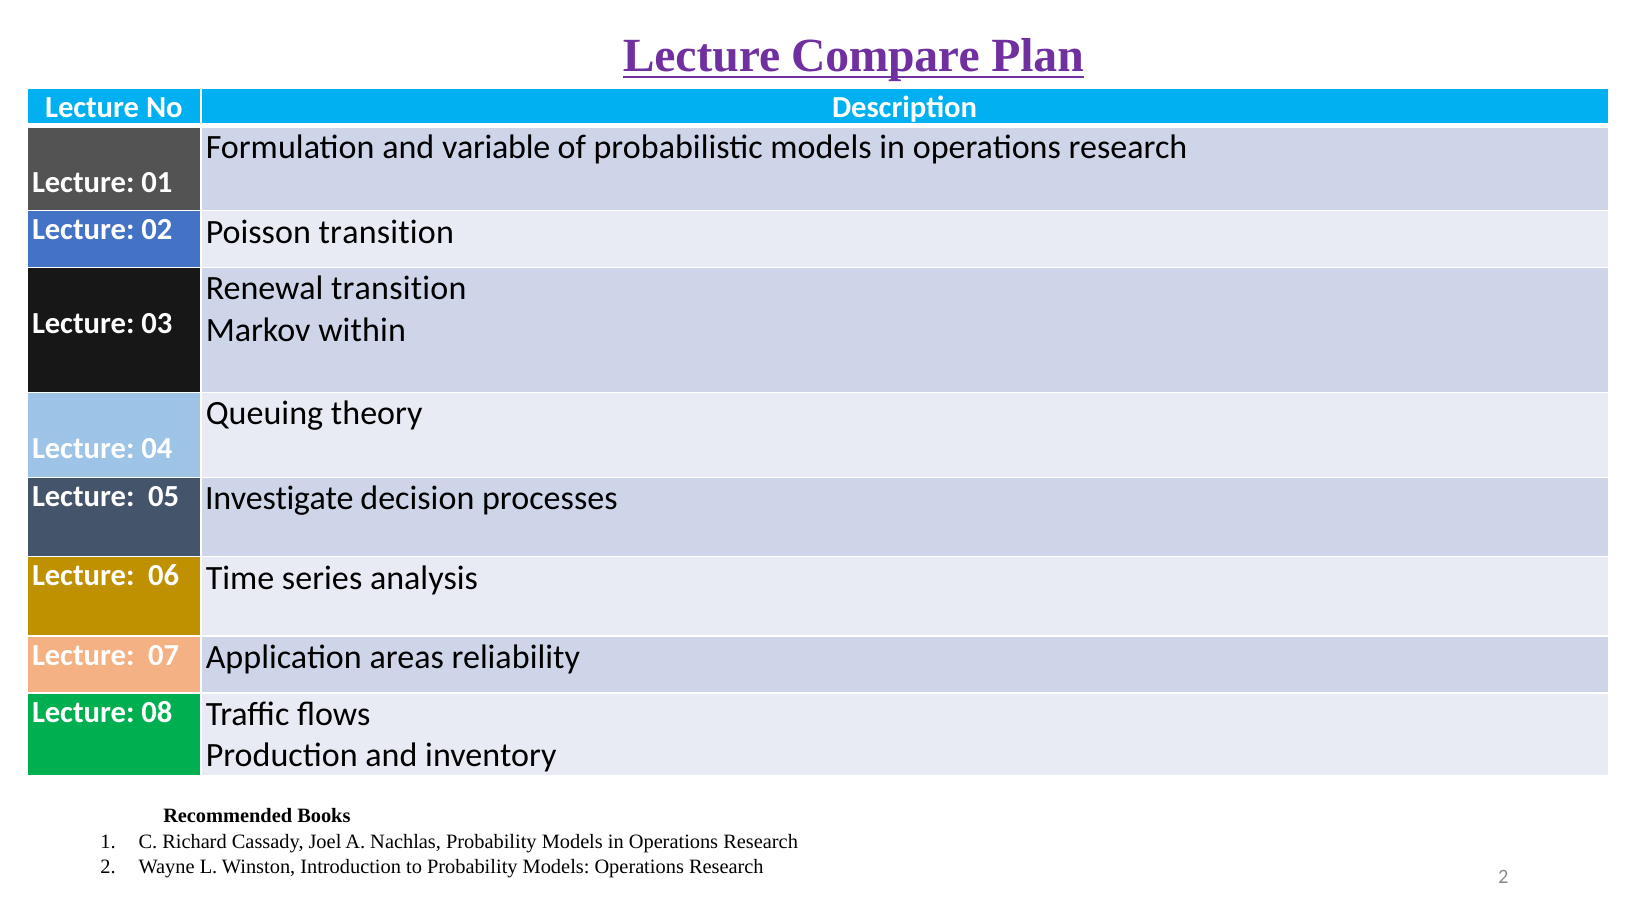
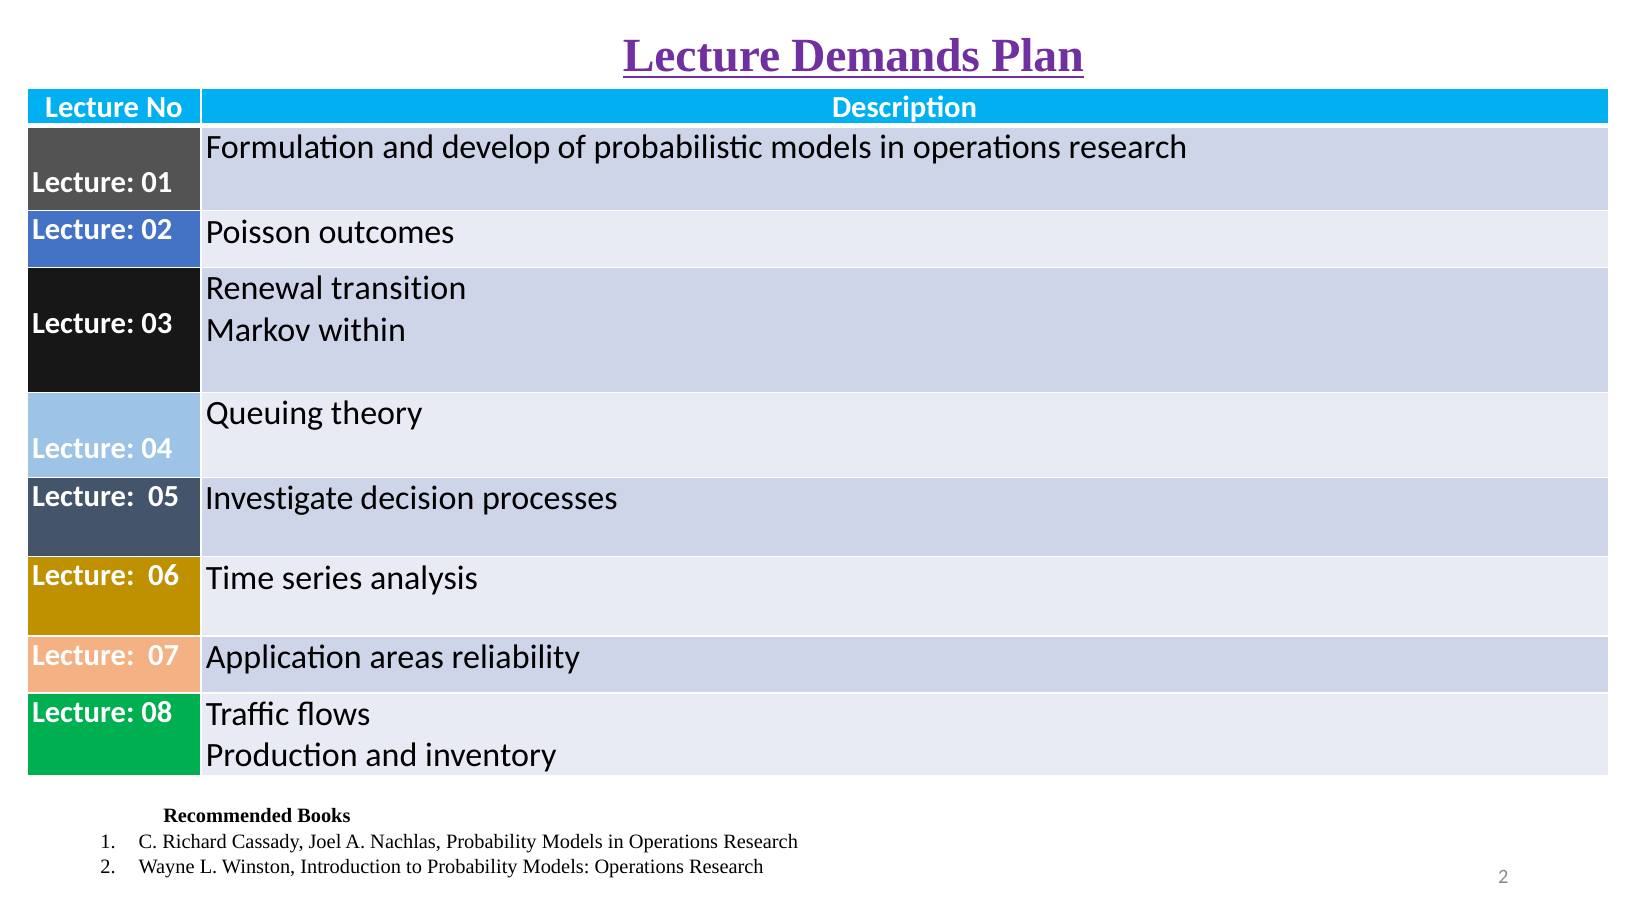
Compare: Compare -> Demands
variable: variable -> develop
Poisson transition: transition -> outcomes
